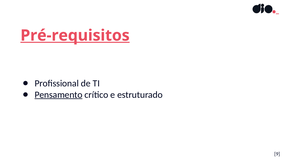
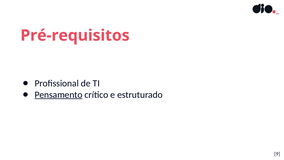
Pré-requisitos underline: present -> none
